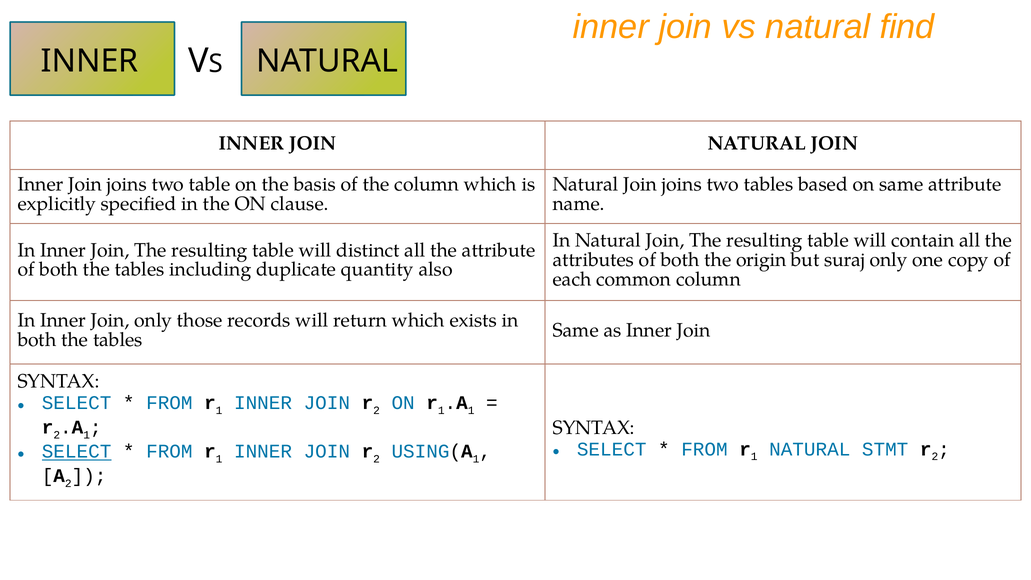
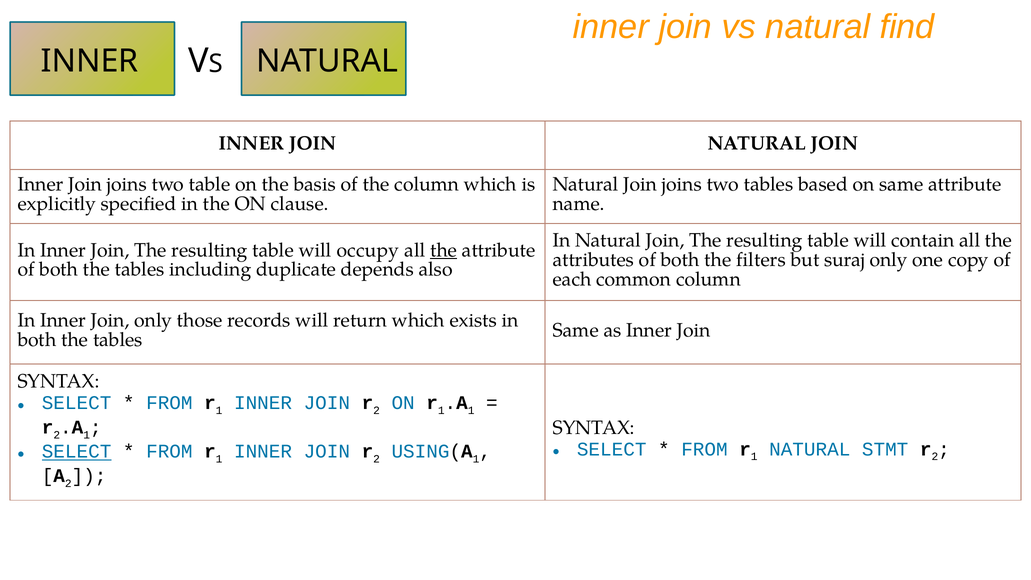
distinct: distinct -> occupy
the at (444, 250) underline: none -> present
origin: origin -> filters
quantity: quantity -> depends
